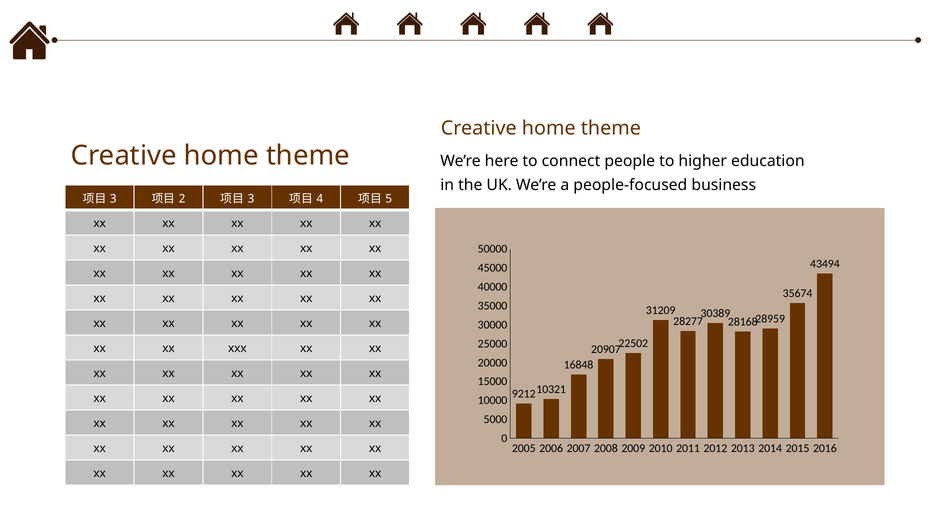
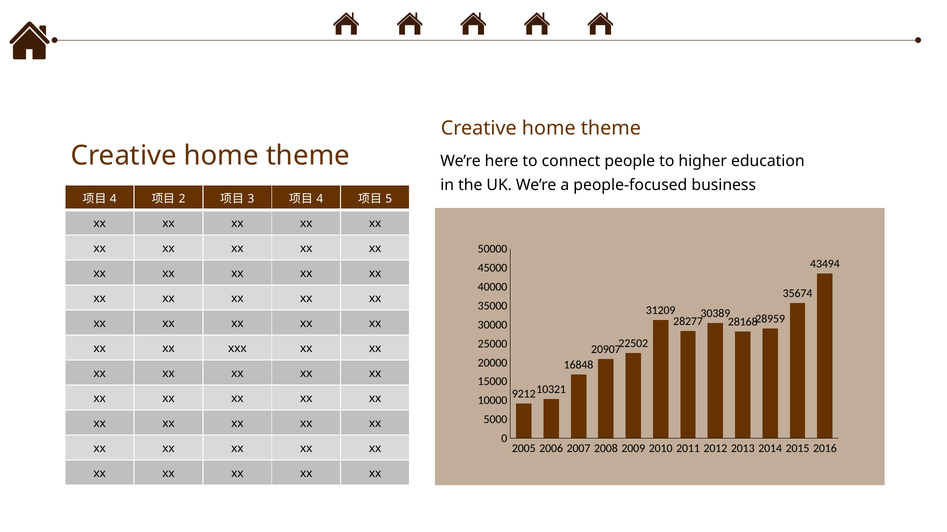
3 at (113, 199): 3 -> 4
